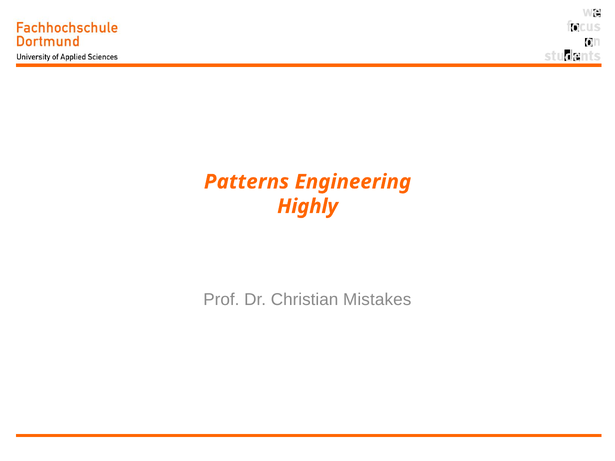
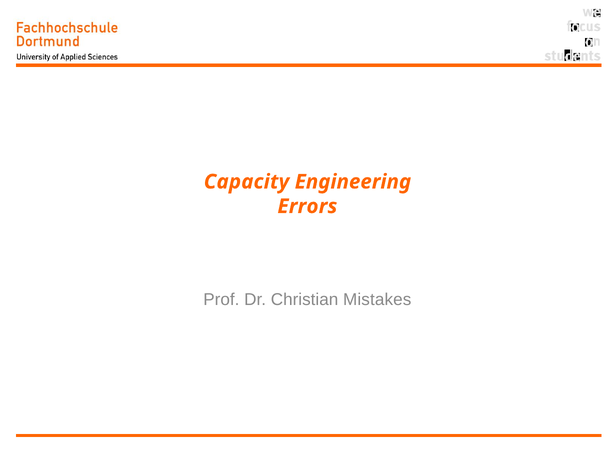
Patterns: Patterns -> Capacity
Highly: Highly -> Errors
